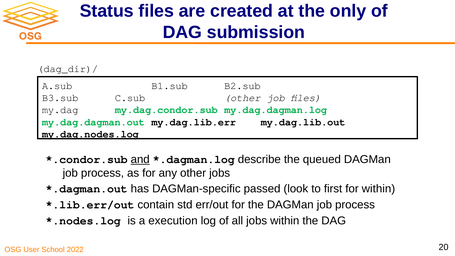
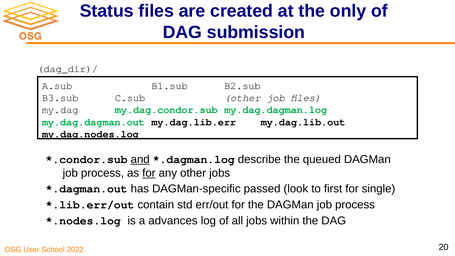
for at (149, 173) underline: none -> present
for within: within -> single
execution: execution -> advances
